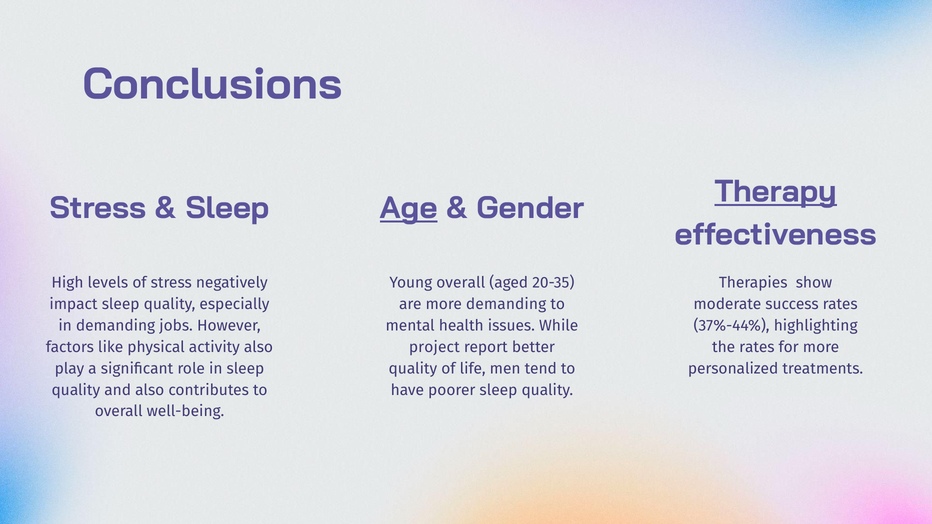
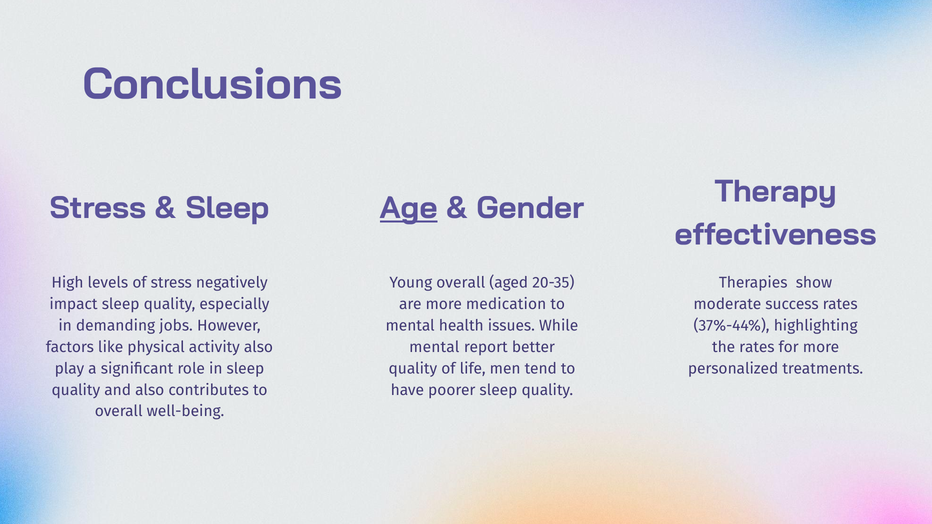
Therapy underline: present -> none
more demanding: demanding -> medication
project at (434, 347): project -> mental
